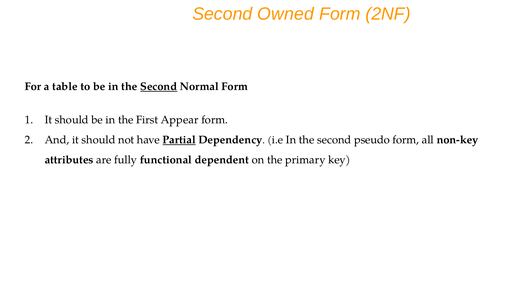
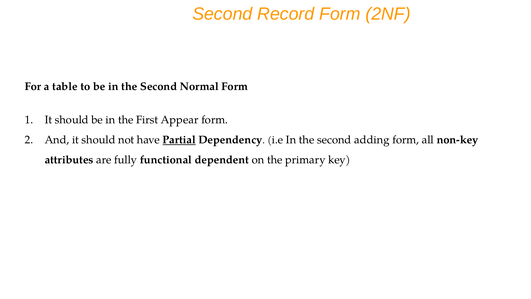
Owned: Owned -> Record
Second at (159, 87) underline: present -> none
pseudo: pseudo -> adding
